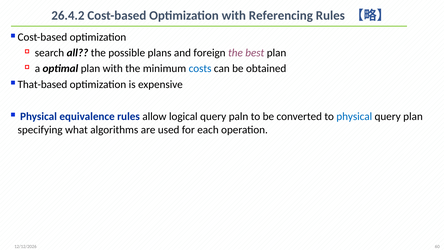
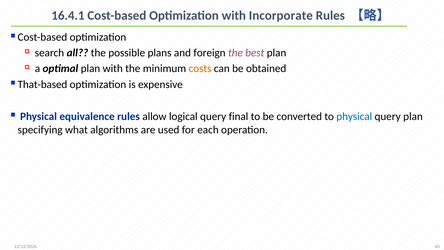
26.4.2: 26.4.2 -> 16.4.1
Referencing: Referencing -> Incorporate
costs colour: blue -> orange
paln: paln -> final
